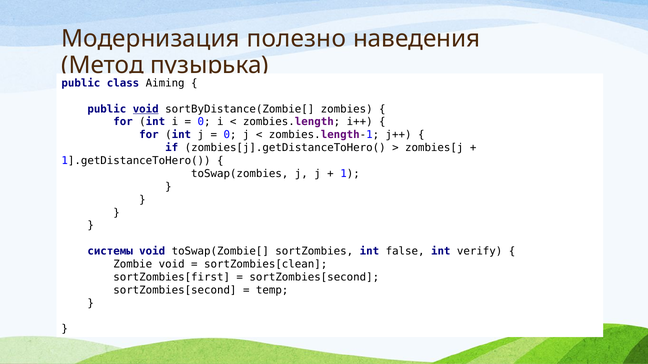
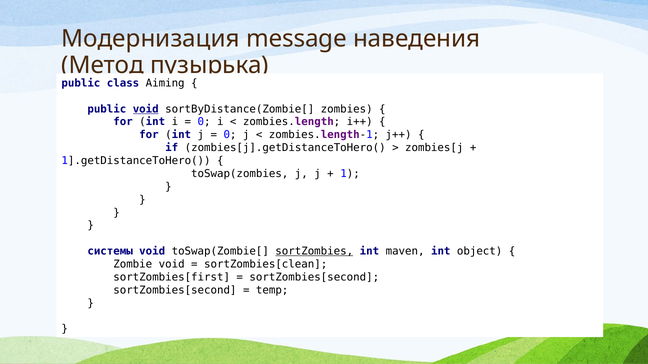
полезно: полезно -> message
sortZombies underline: none -> present
false: false -> maven
verify: verify -> object
